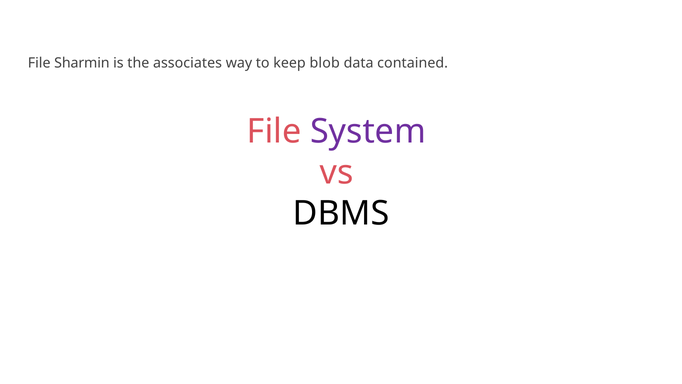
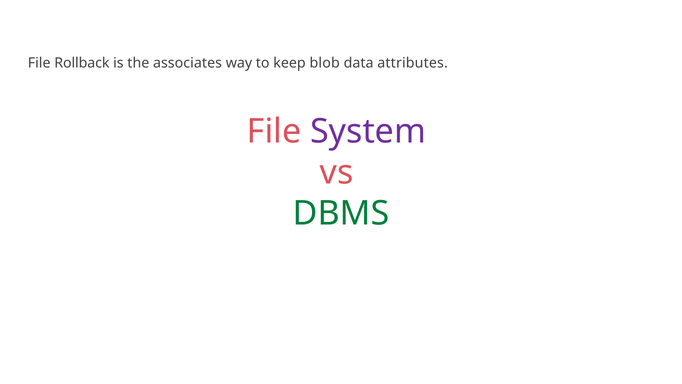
Sharmin: Sharmin -> Rollback
contained: contained -> attributes
DBMS colour: black -> green
